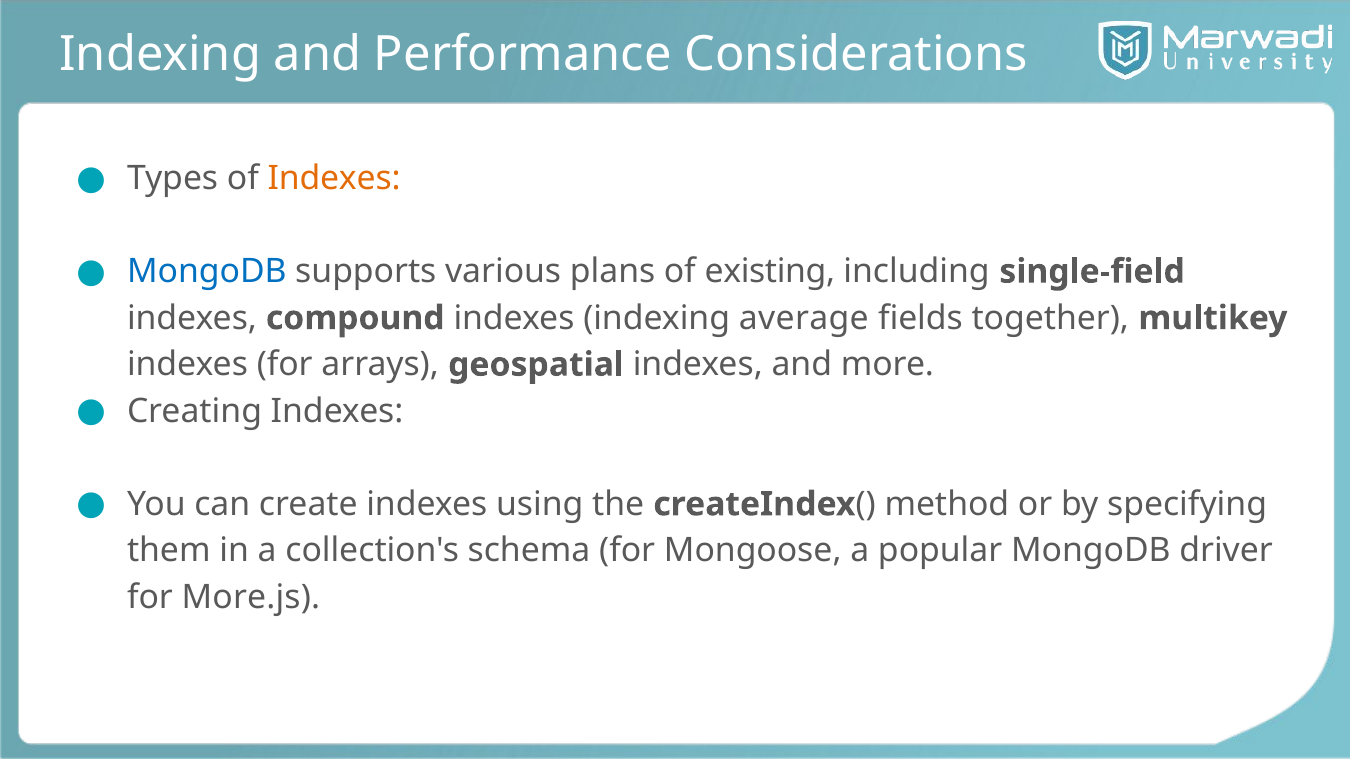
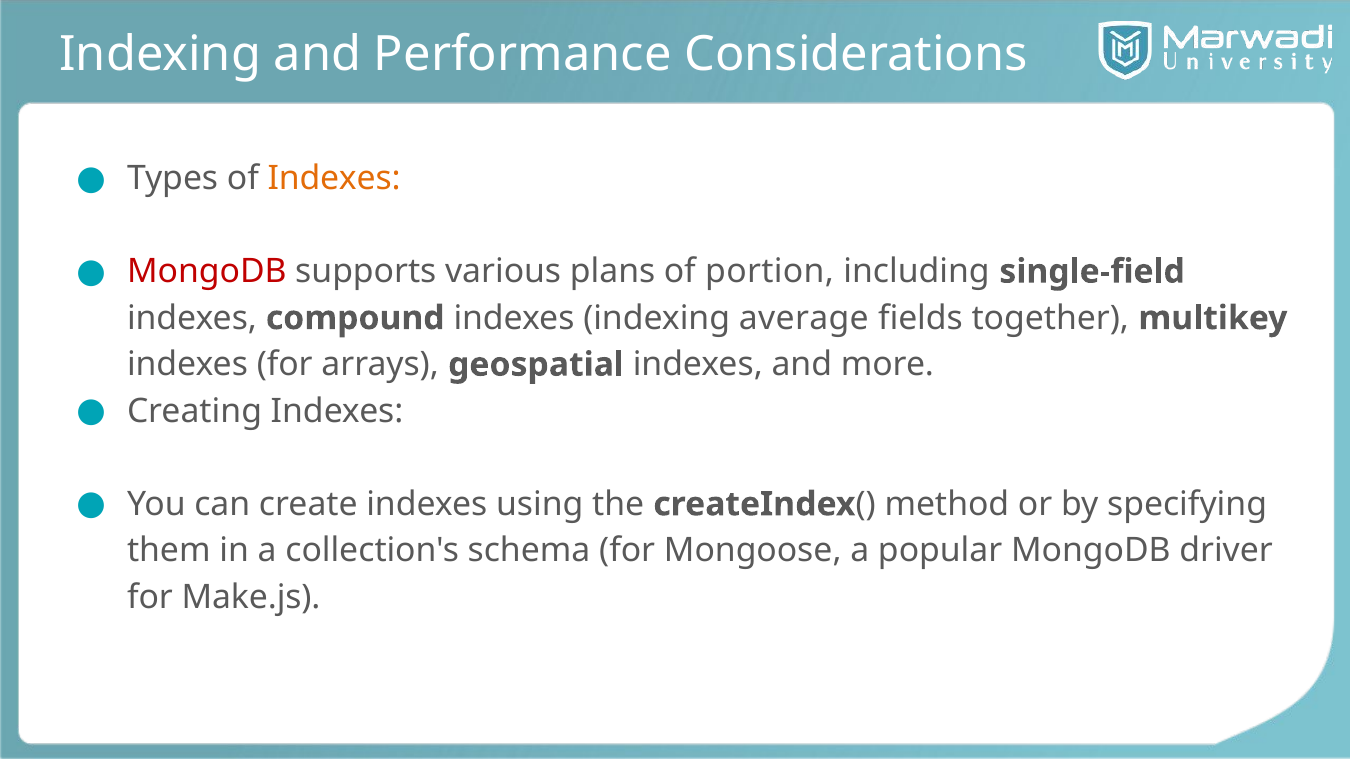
MongoDB at (207, 272) colour: blue -> red
existing: existing -> portion
More.js: More.js -> Make.js
